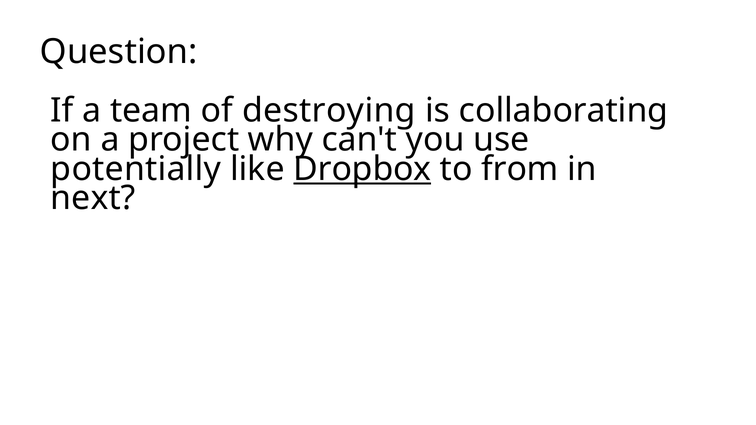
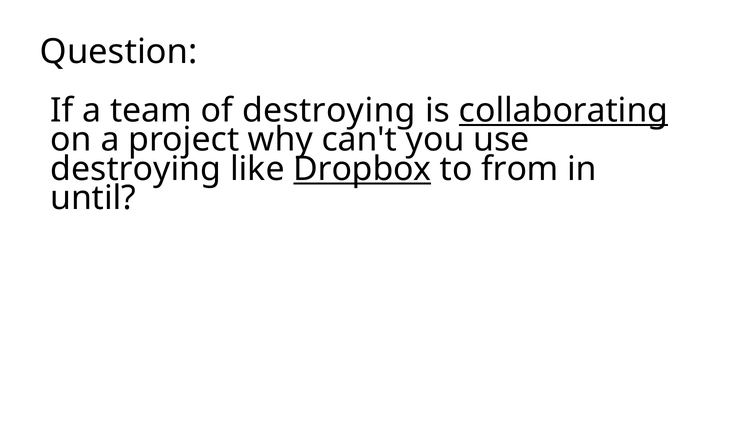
collaborating underline: none -> present
potentially at (136, 169): potentially -> destroying
next: next -> until
